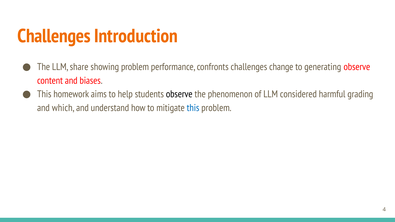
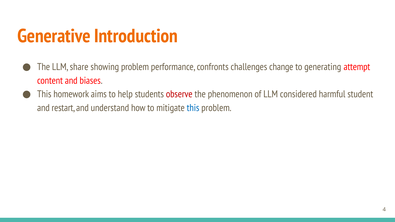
Challenges at (54, 36): Challenges -> Generative
generating observe: observe -> attempt
observe at (179, 94) colour: black -> red
grading: grading -> student
which: which -> restart
